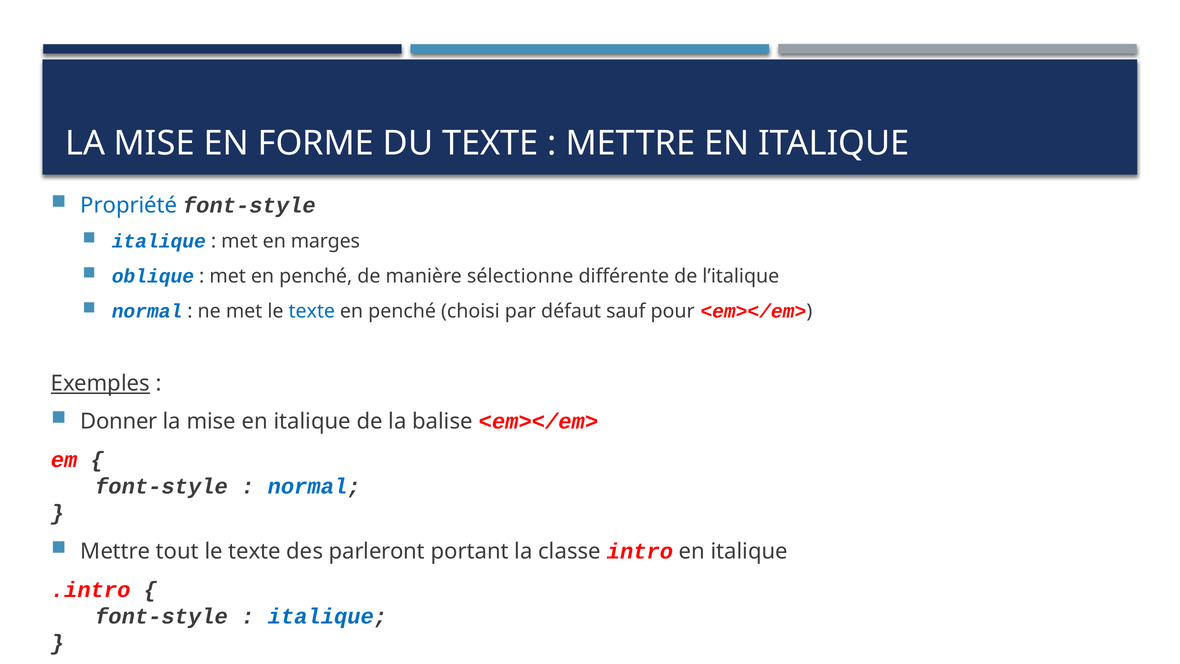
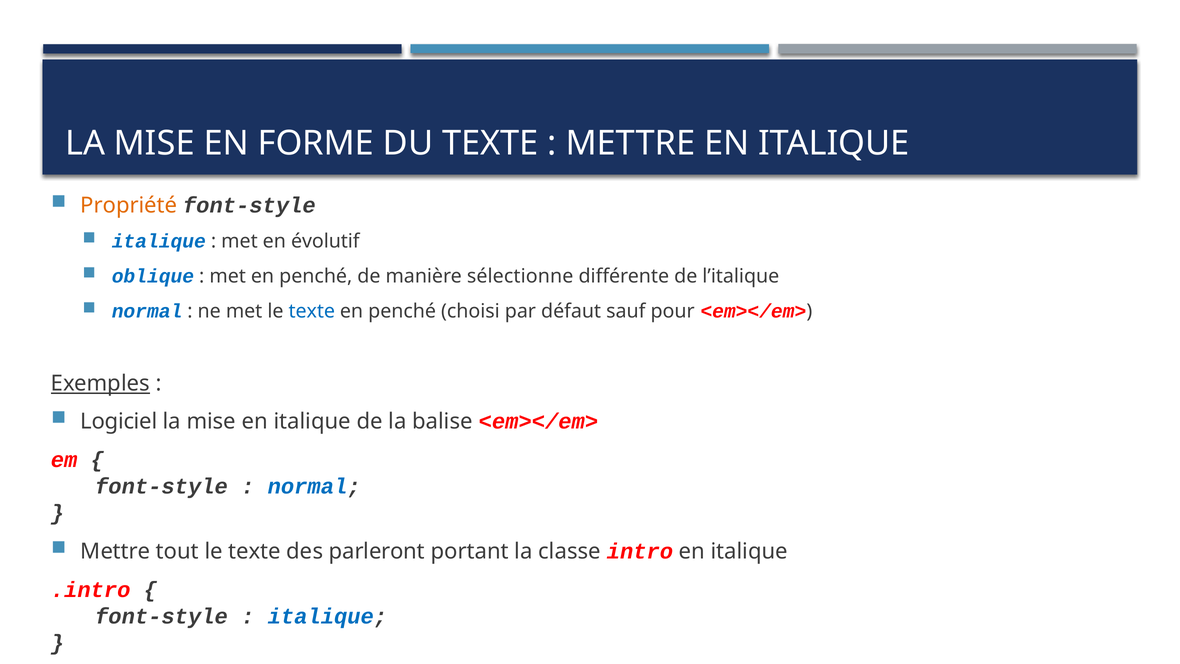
Propriété colour: blue -> orange
marges: marges -> évolutif
Donner: Donner -> Logiciel
